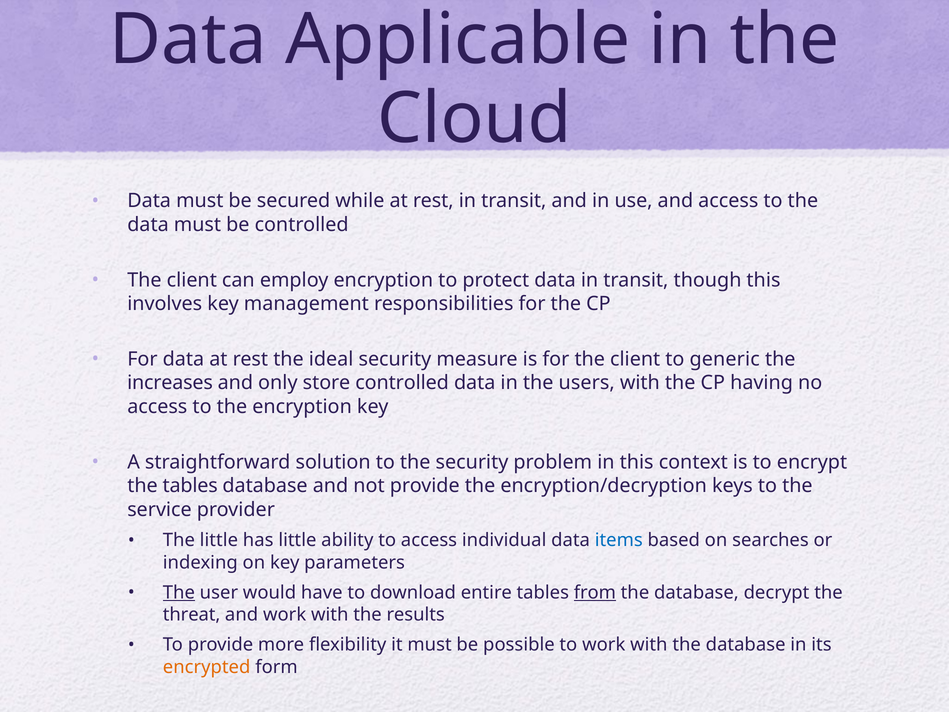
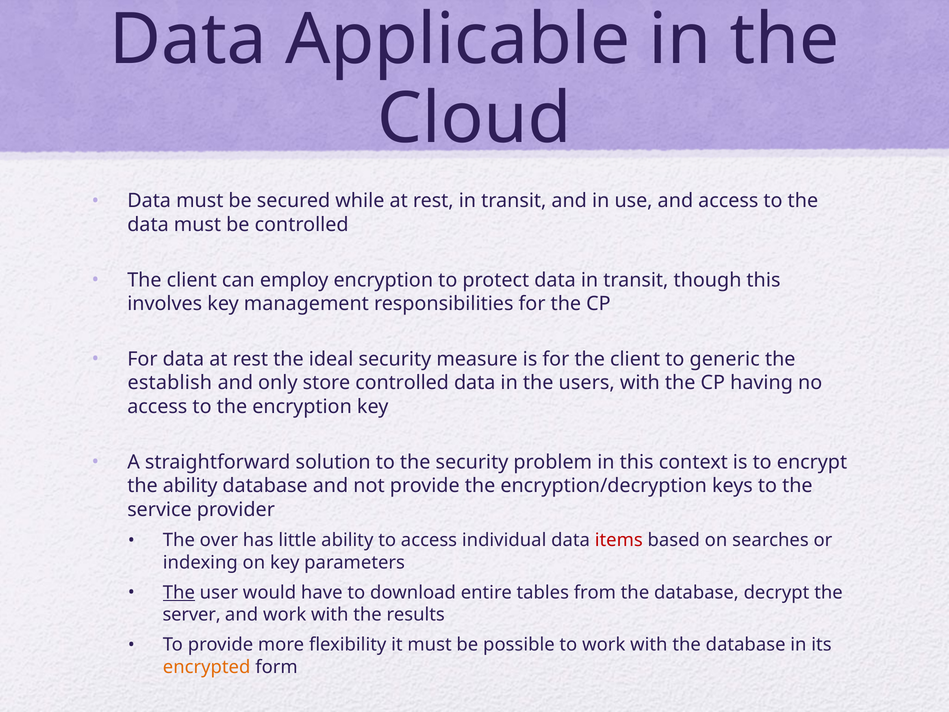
increases: increases -> establish
the tables: tables -> ability
The little: little -> over
items colour: blue -> red
from underline: present -> none
threat: threat -> server
